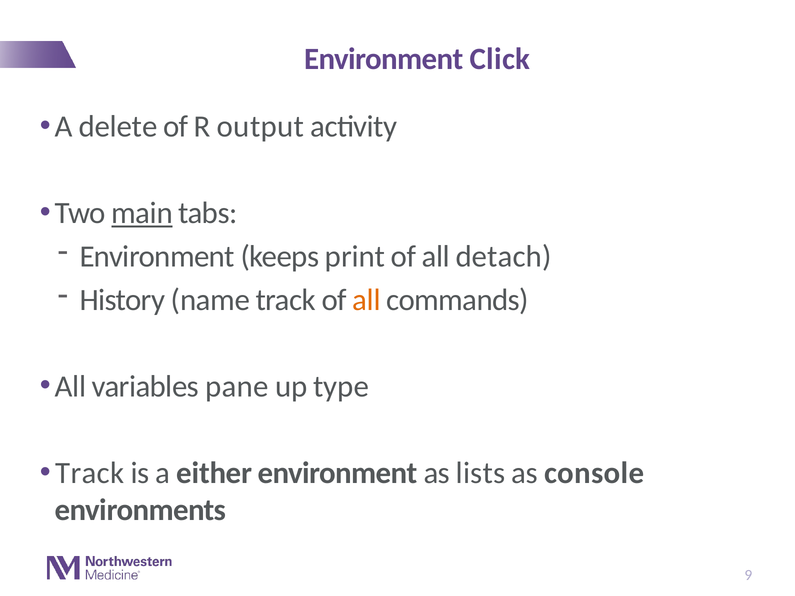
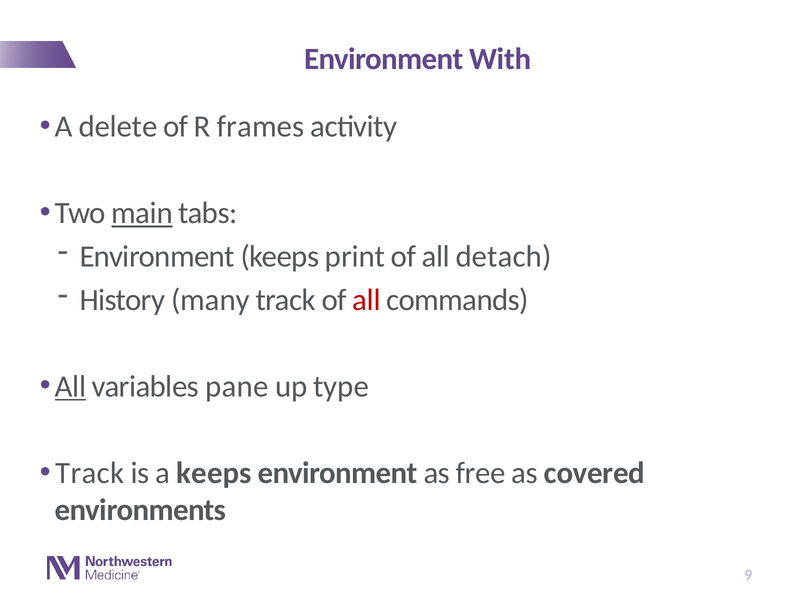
Click: Click -> With
output: output -> frames
name: name -> many
all at (367, 300) colour: orange -> red
All at (71, 387) underline: none -> present
a either: either -> keeps
lists: lists -> free
console: console -> covered
